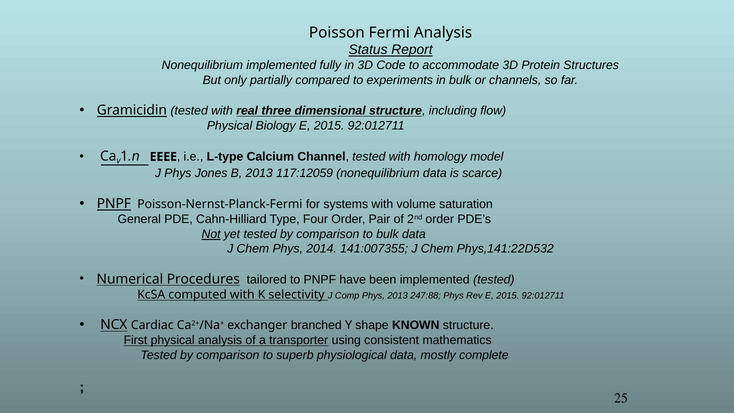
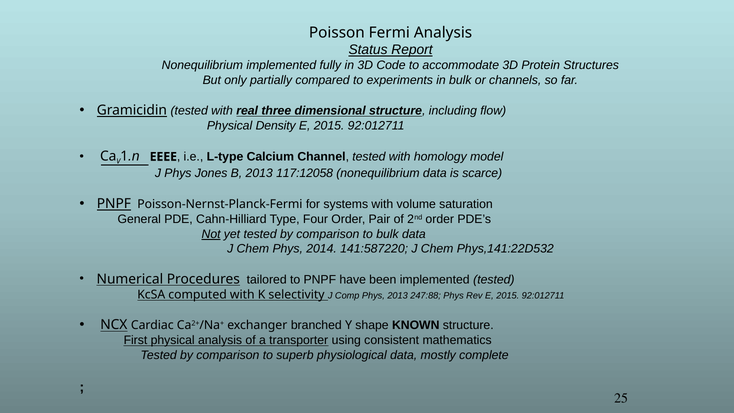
Biology: Biology -> Density
117:12059: 117:12059 -> 117:12058
141:007355: 141:007355 -> 141:587220
